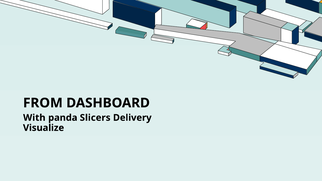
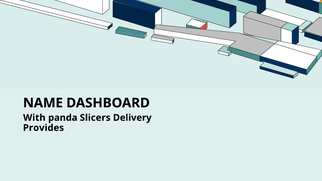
FROM: FROM -> NAME
Visualize: Visualize -> Provides
